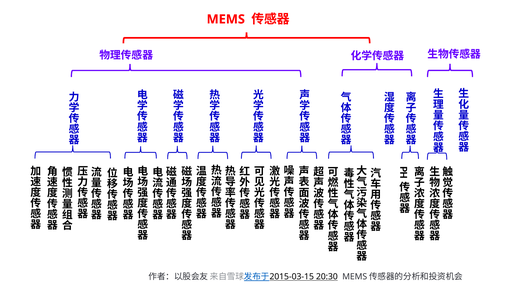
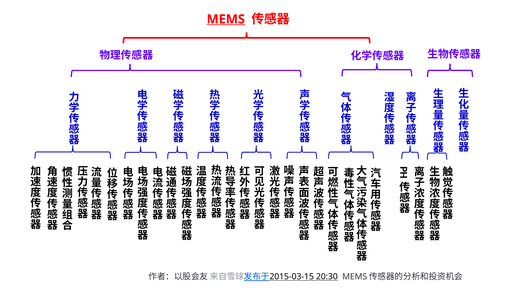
MEMS underline: none -> present
